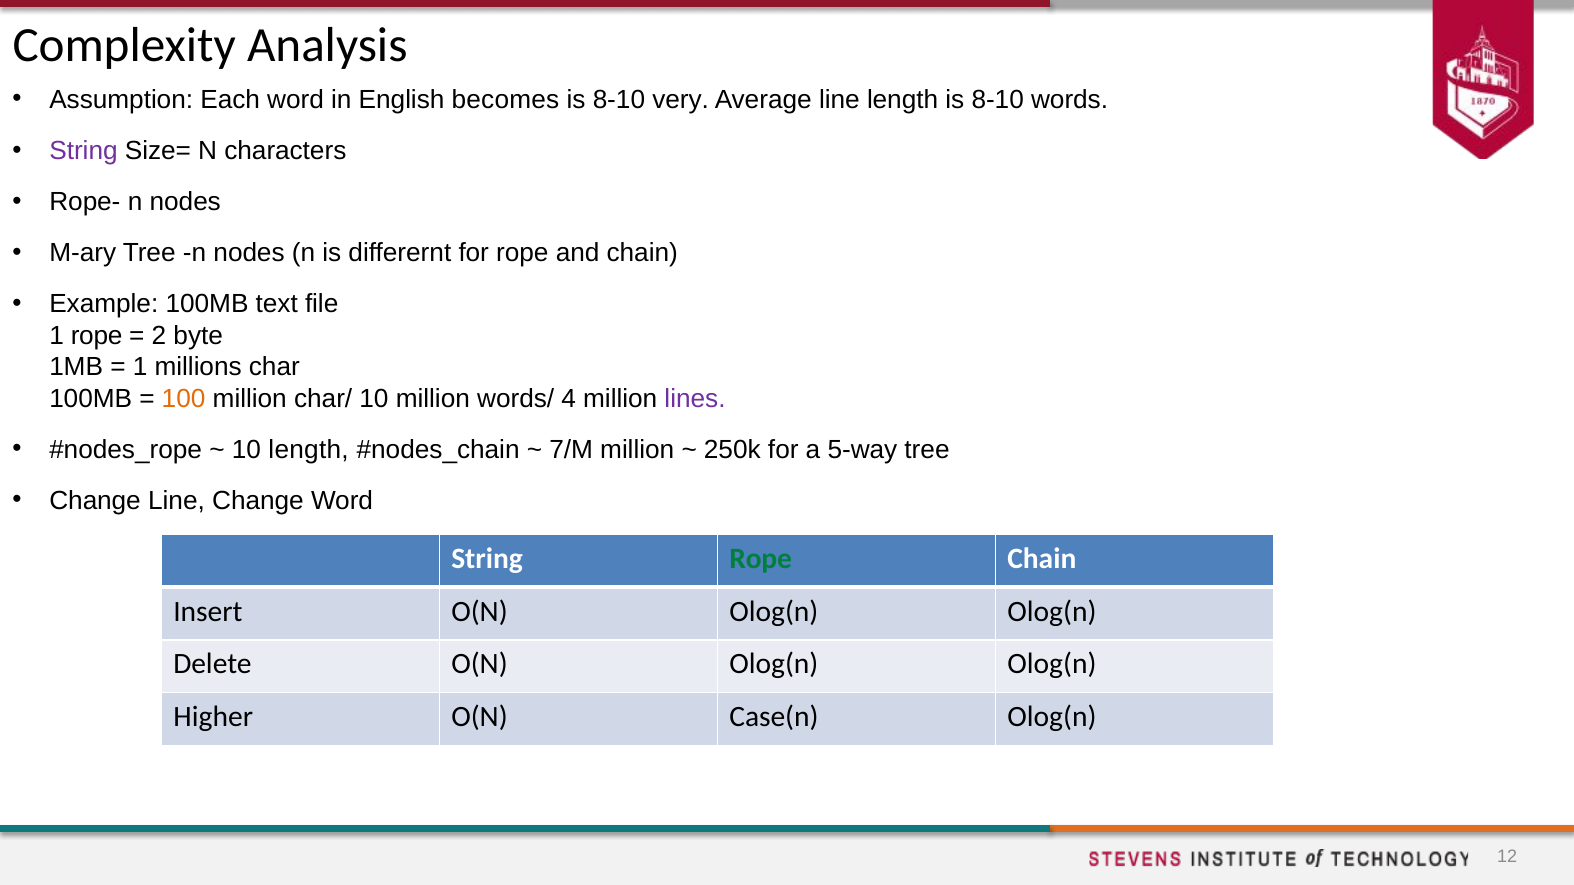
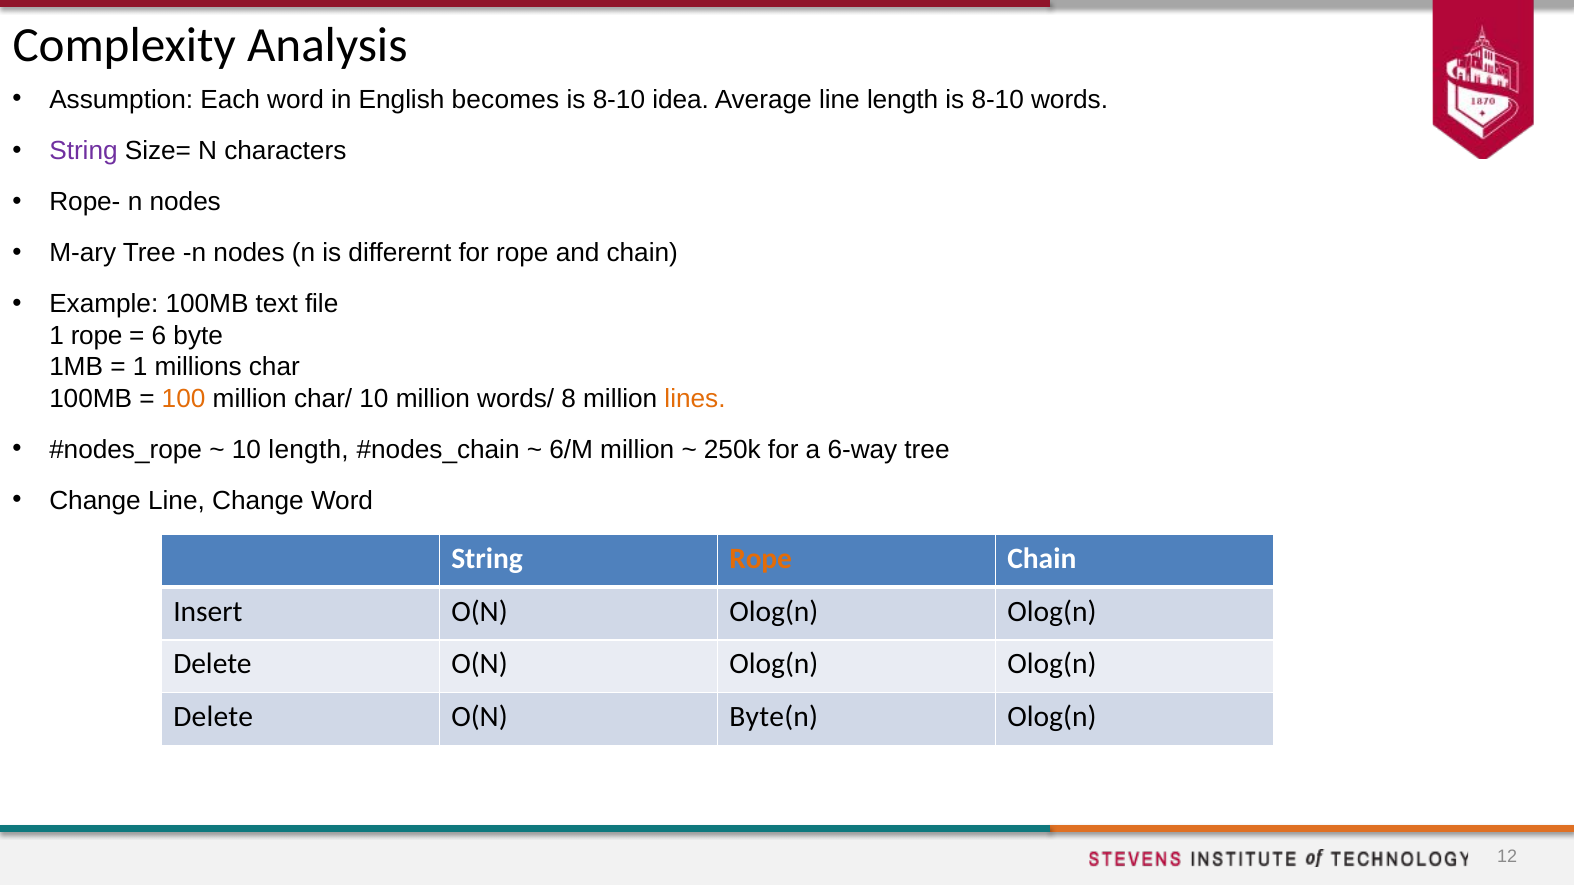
very: very -> idea
2: 2 -> 6
4: 4 -> 8
lines colour: purple -> orange
7/M: 7/M -> 6/M
5-way: 5-way -> 6-way
Rope at (761, 559) colour: green -> orange
Higher at (213, 717): Higher -> Delete
Case(n: Case(n -> Byte(n
